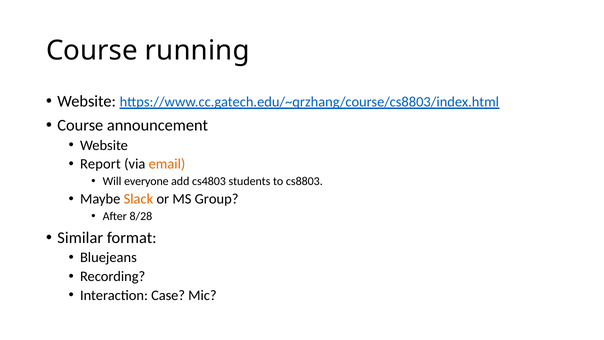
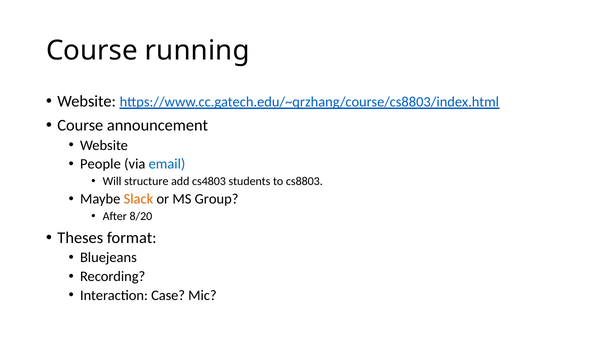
Report: Report -> People
email colour: orange -> blue
everyone: everyone -> structure
8/28: 8/28 -> 8/20
Similar: Similar -> Theses
